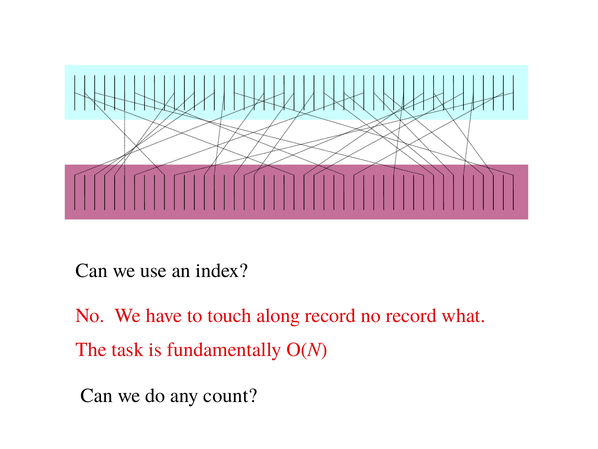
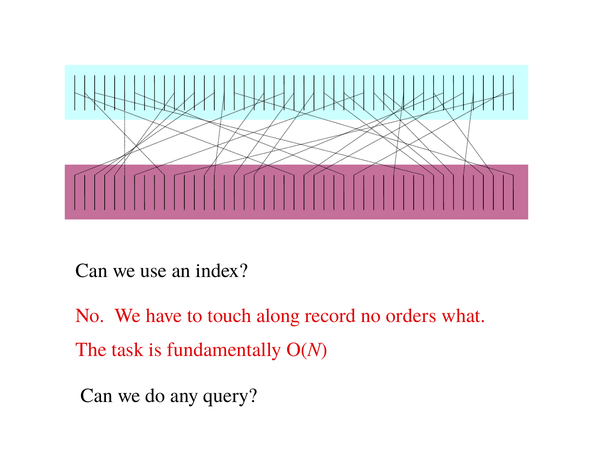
no record: record -> orders
count: count -> query
